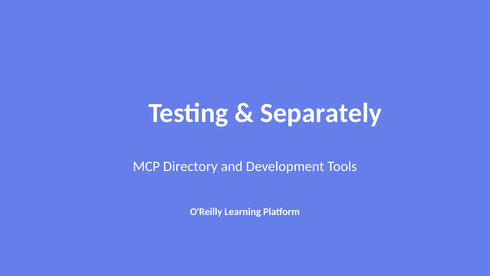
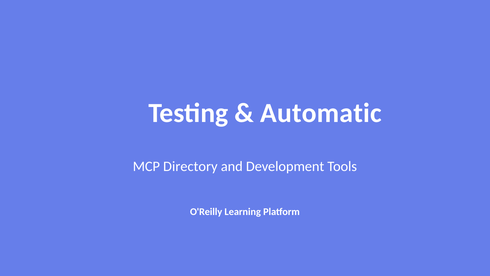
Separately: Separately -> Automatic
